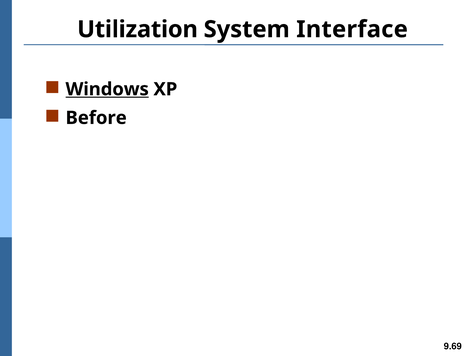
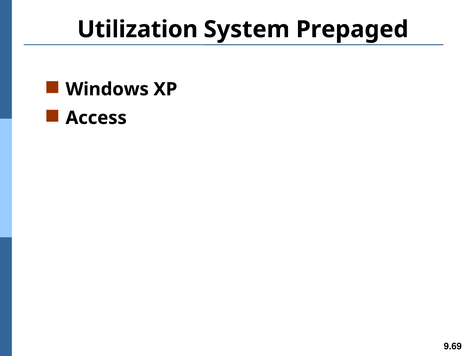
Interface: Interface -> Prepaged
Windows underline: present -> none
Before: Before -> Access
